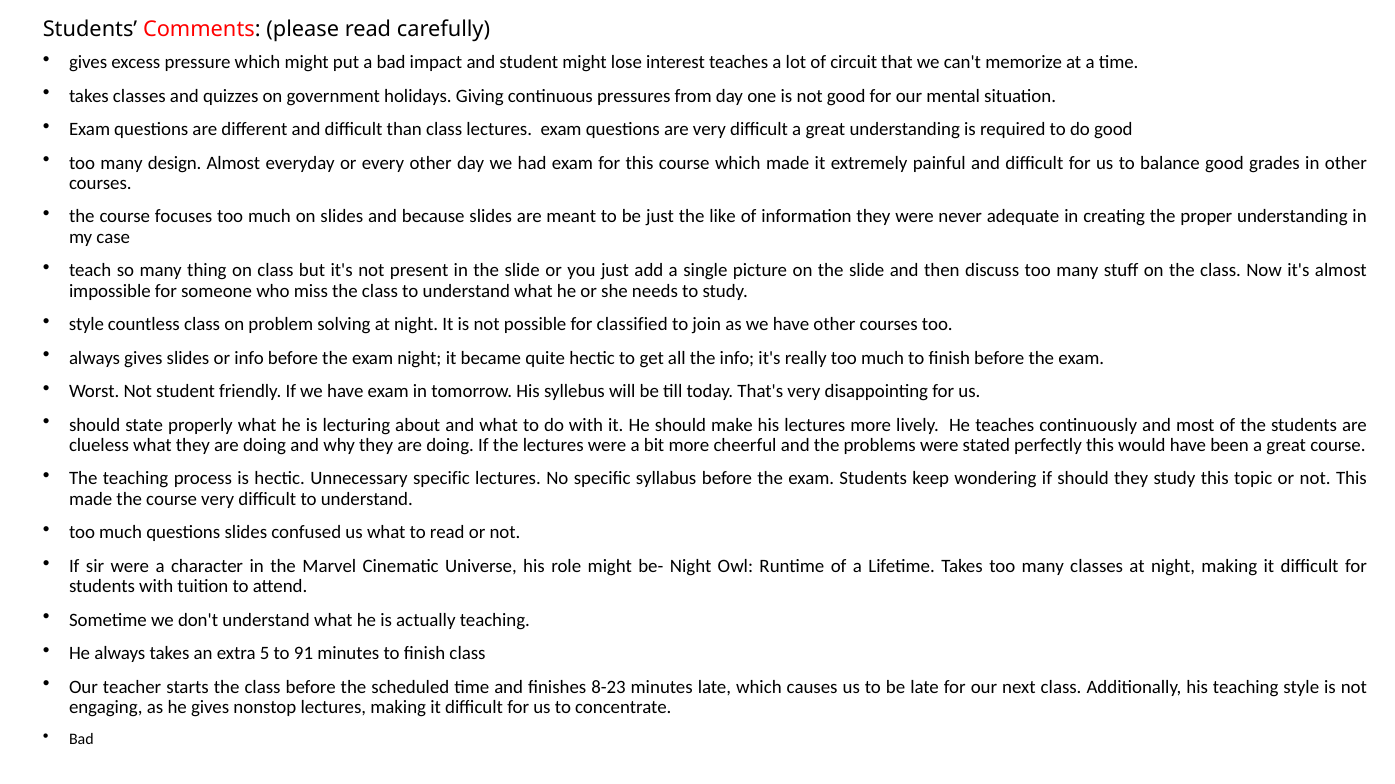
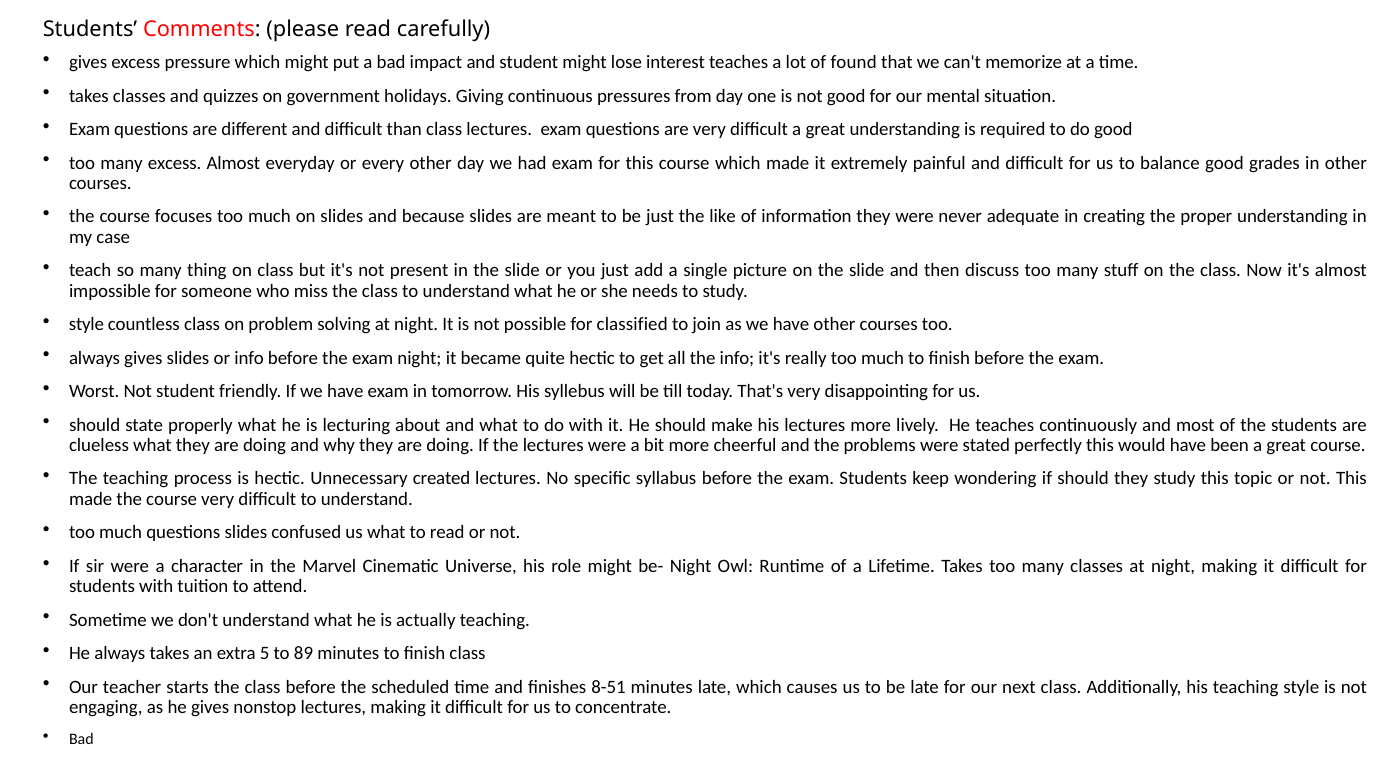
circuit: circuit -> found
many design: design -> excess
Unnecessary specific: specific -> created
91: 91 -> 89
8-23: 8-23 -> 8-51
